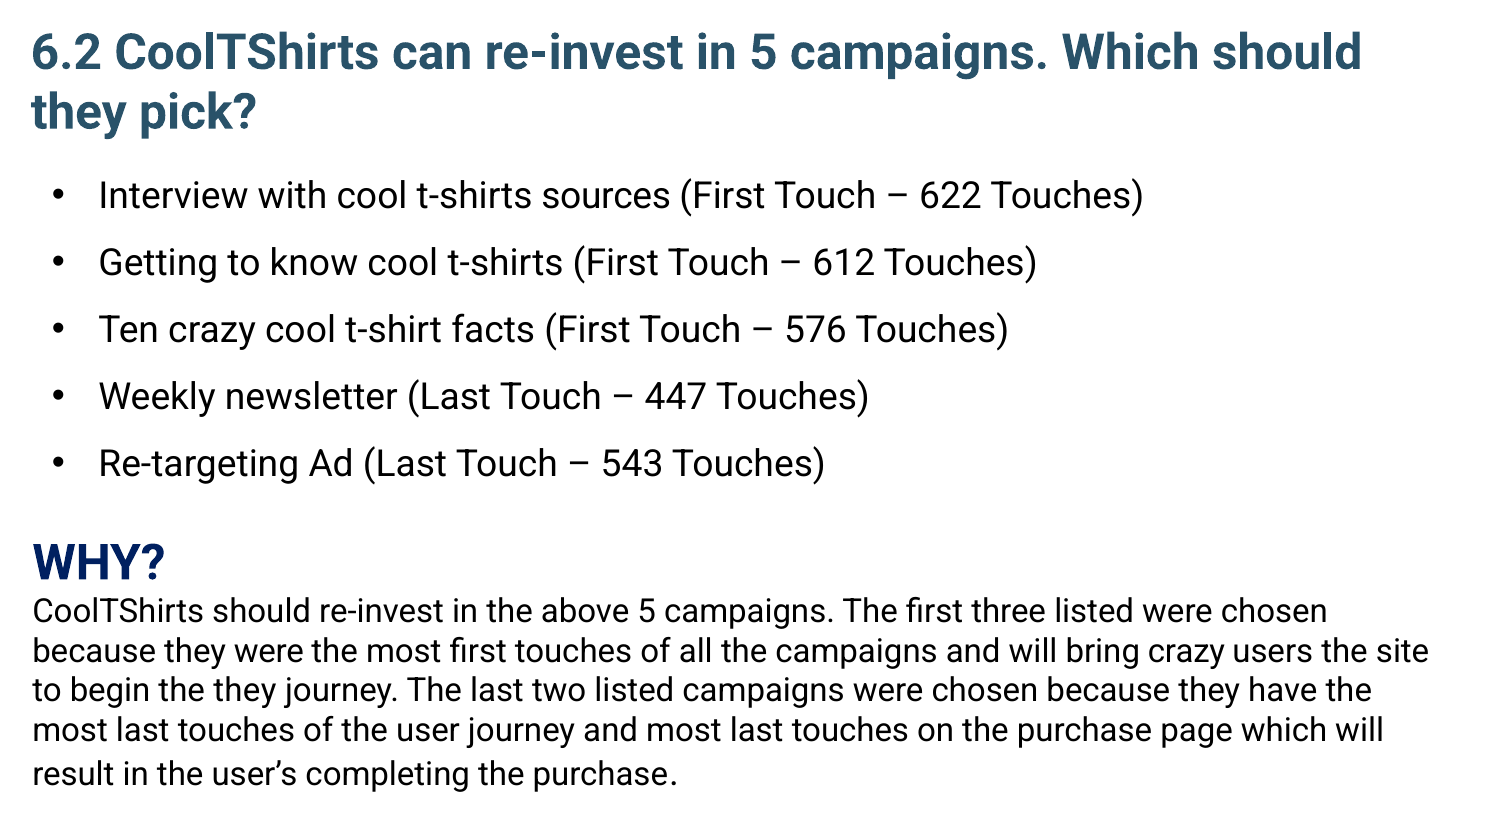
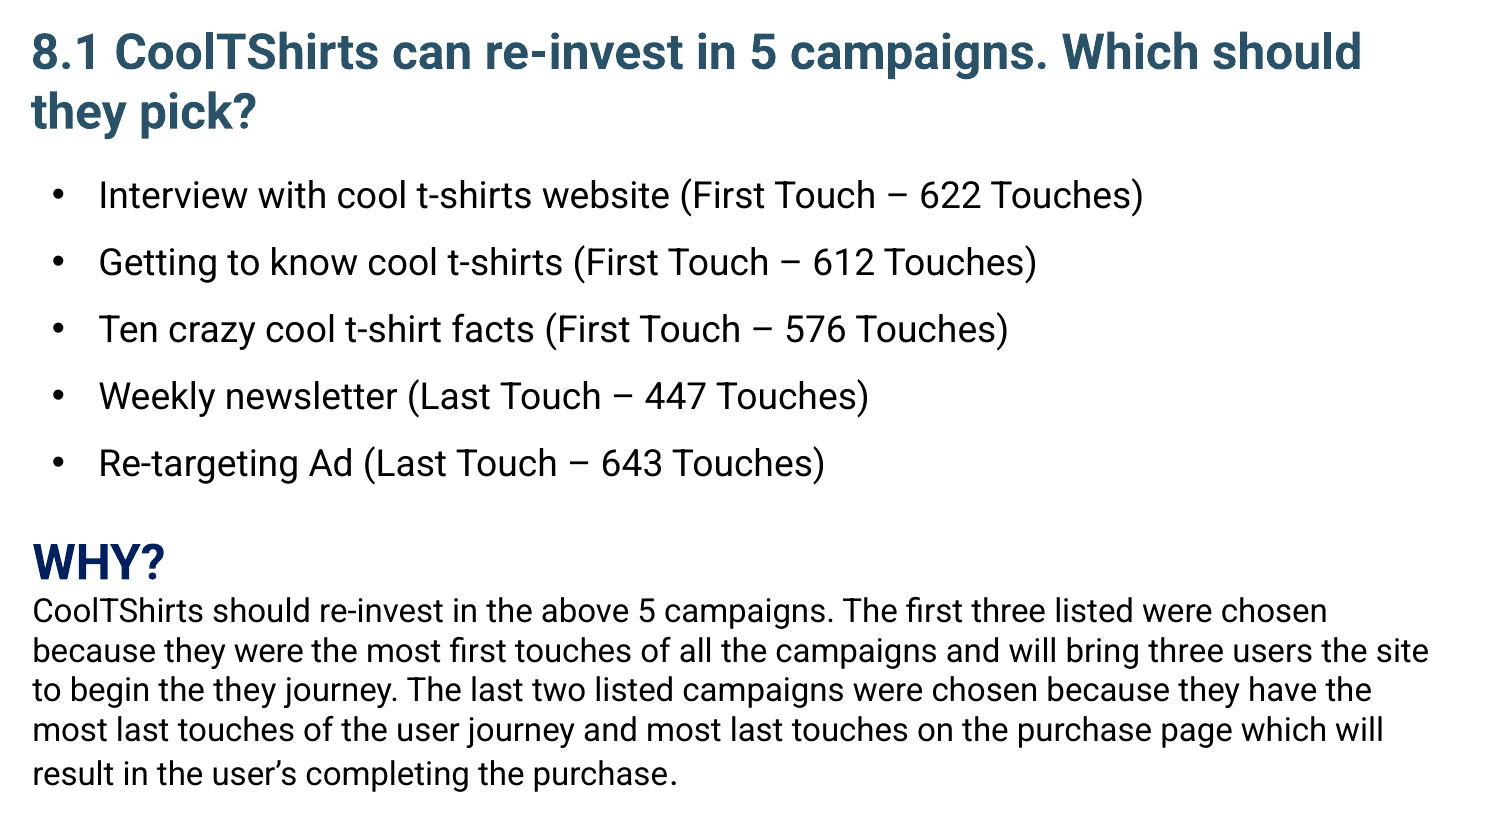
6.2: 6.2 -> 8.1
sources: sources -> website
543: 543 -> 643
bring crazy: crazy -> three
